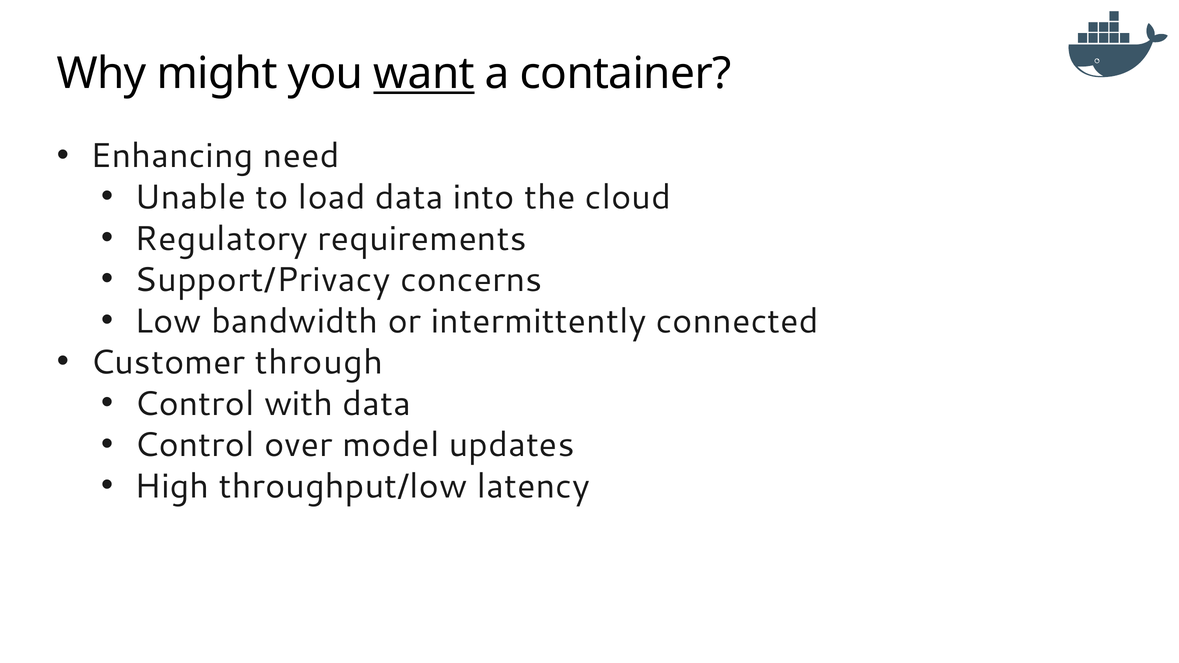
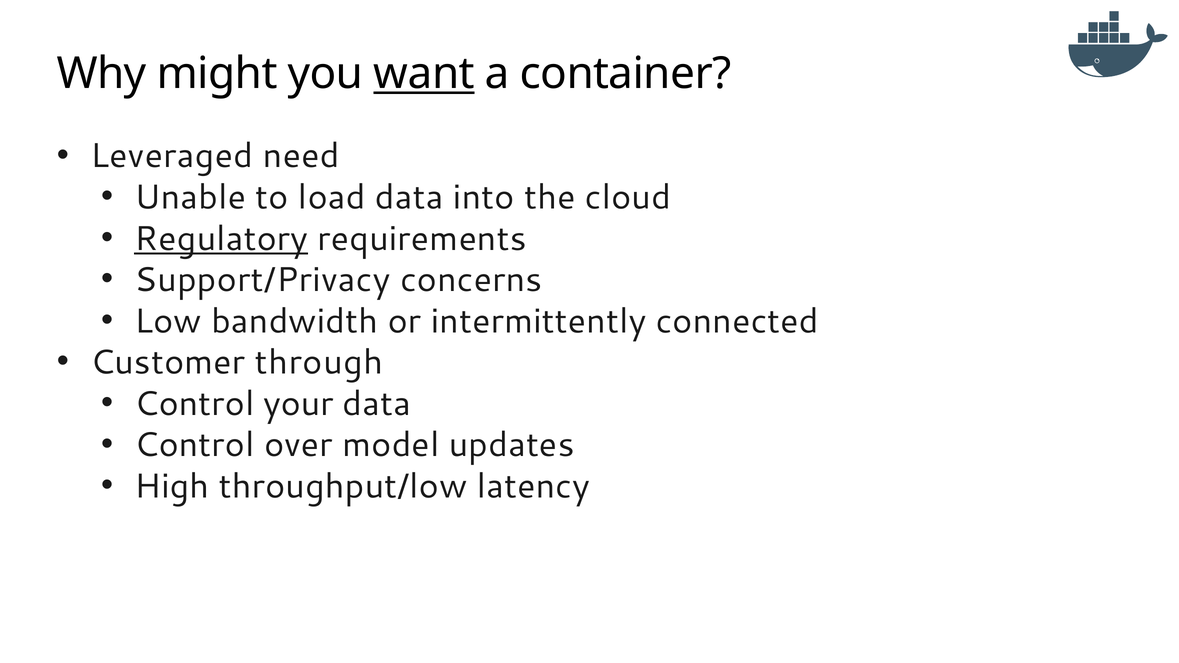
Enhancing: Enhancing -> Leveraged
Regulatory underline: none -> present
with: with -> your
